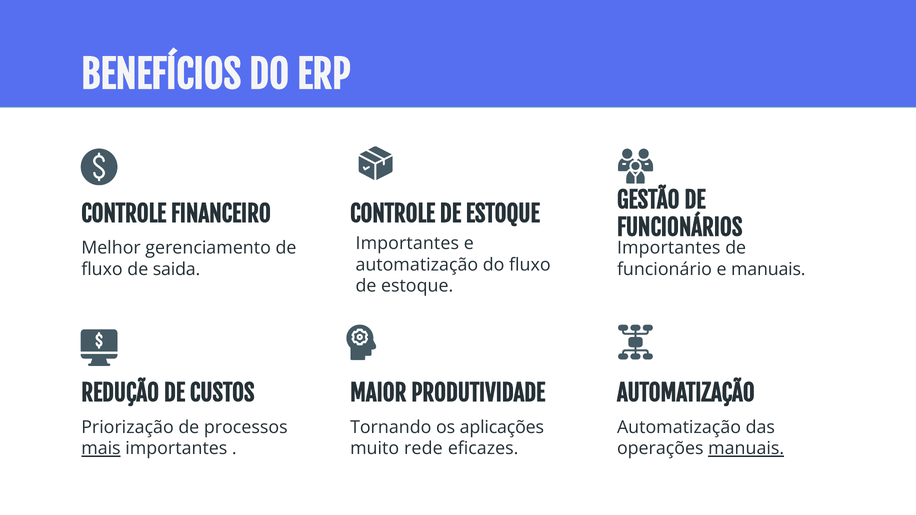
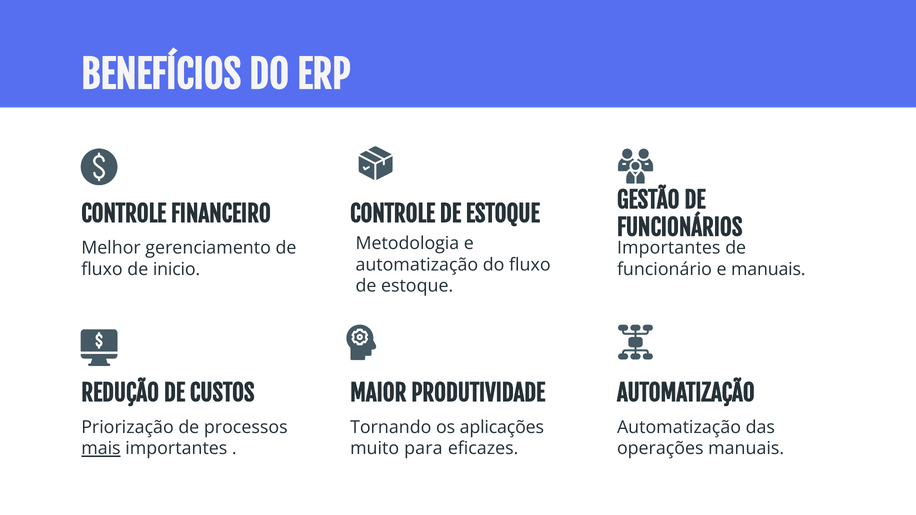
Importantes at (407, 243): Importantes -> Metodologia
saida: saida -> inicio
rede: rede -> para
manuais at (746, 449) underline: present -> none
